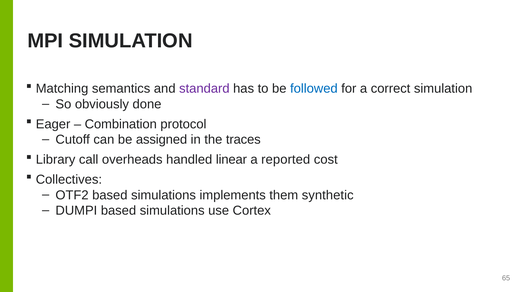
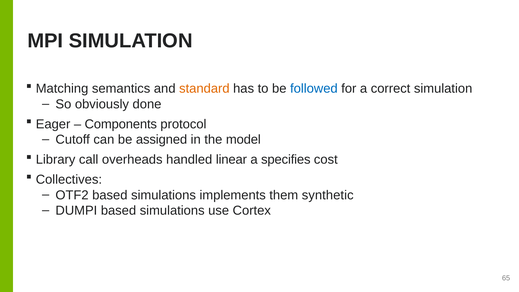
standard colour: purple -> orange
Combination: Combination -> Components
traces: traces -> model
reported: reported -> specifies
